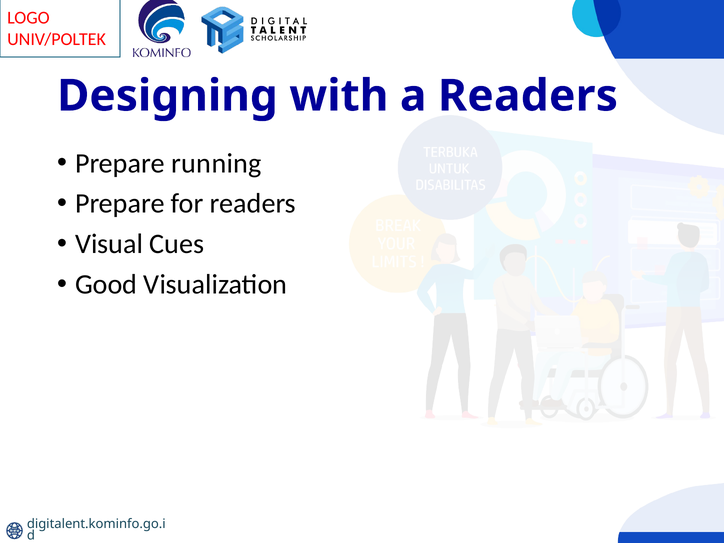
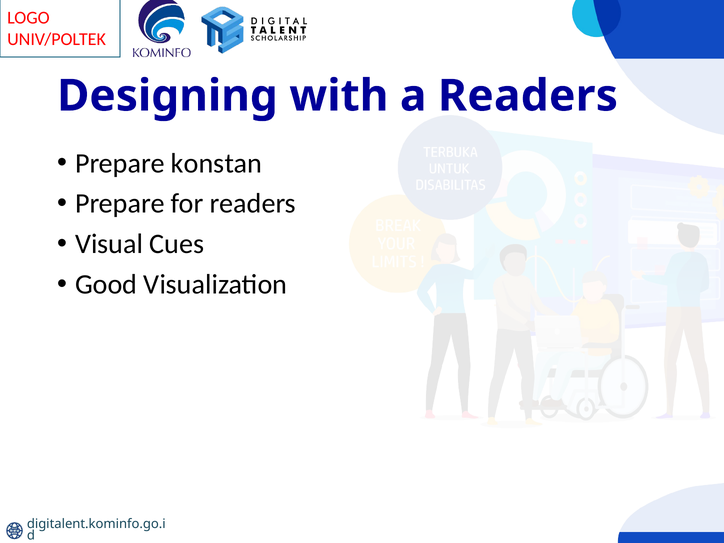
running: running -> konstan
